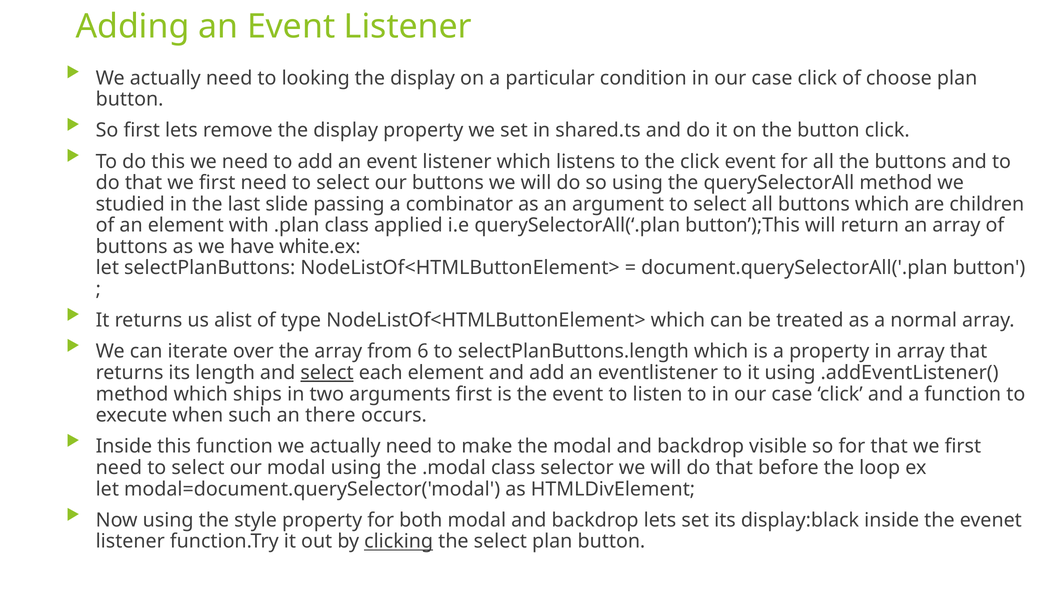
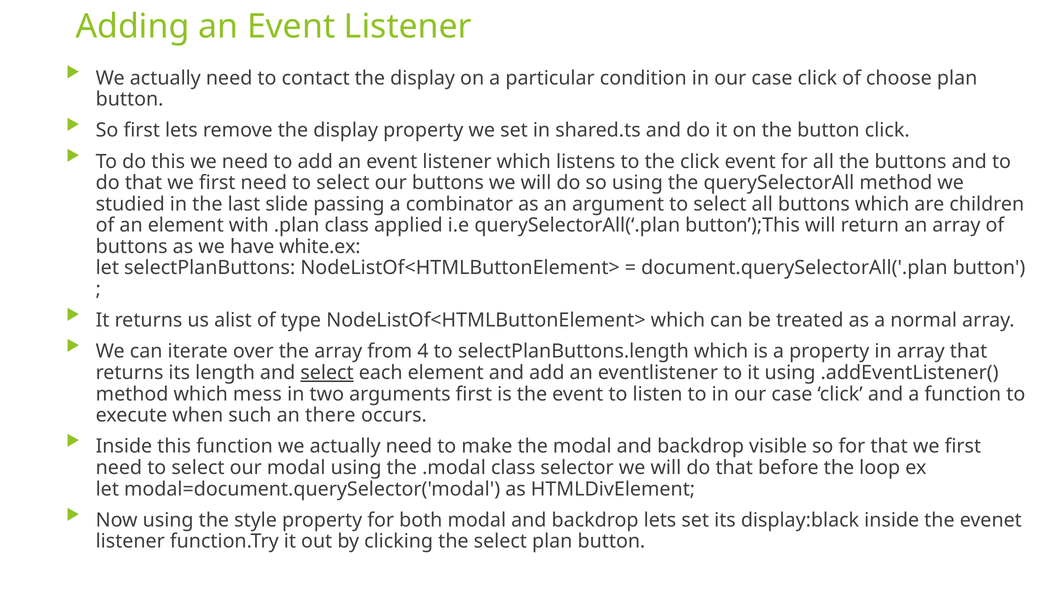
looking: looking -> contact
6: 6 -> 4
ships: ships -> mess
clicking underline: present -> none
